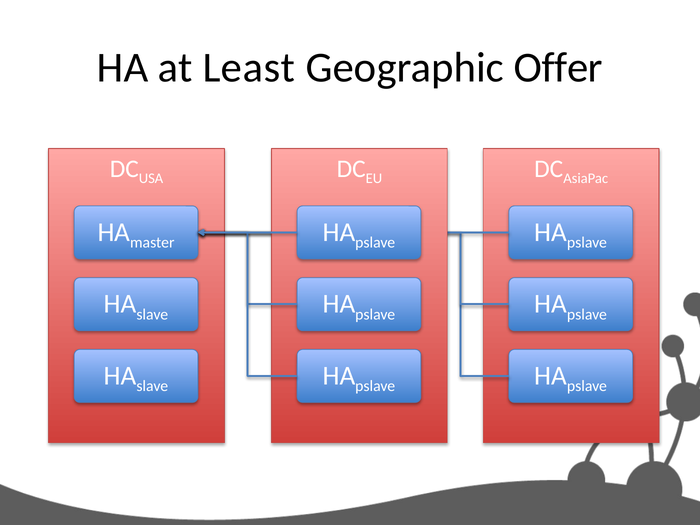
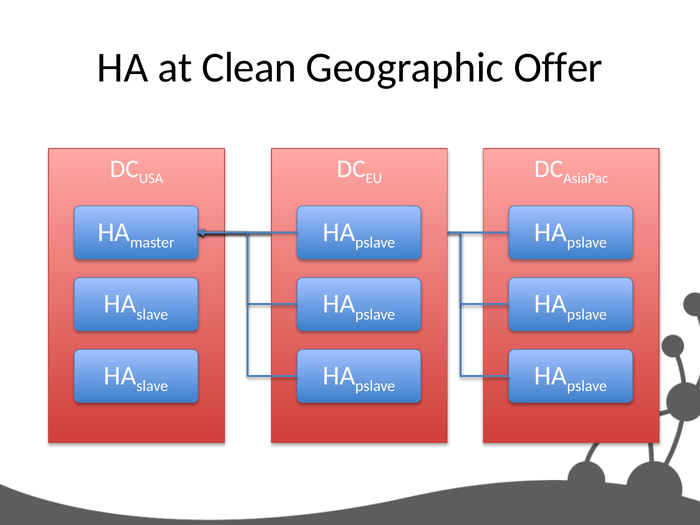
Least: Least -> Clean
